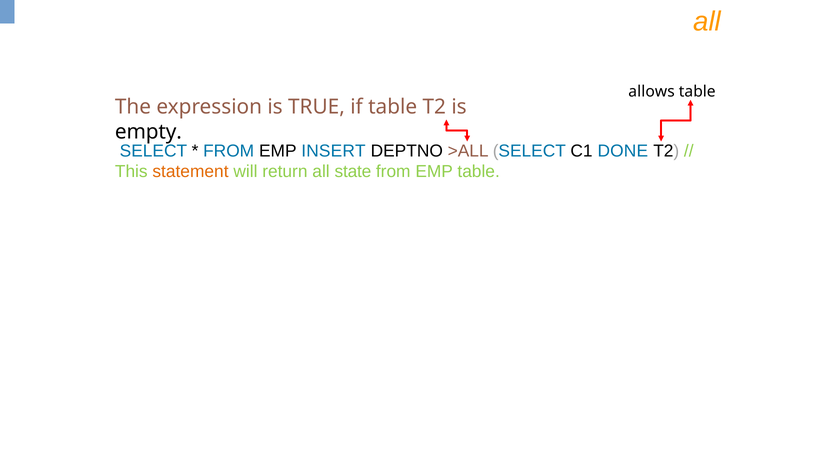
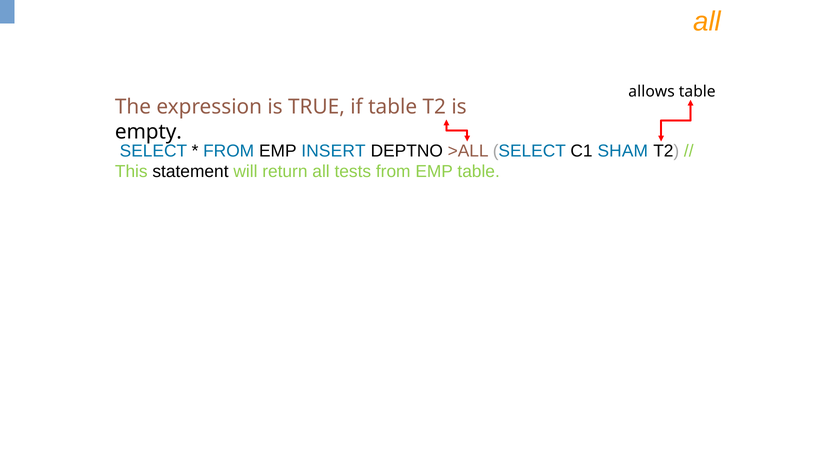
DONE: DONE -> SHAM
statement colour: orange -> black
state: state -> tests
